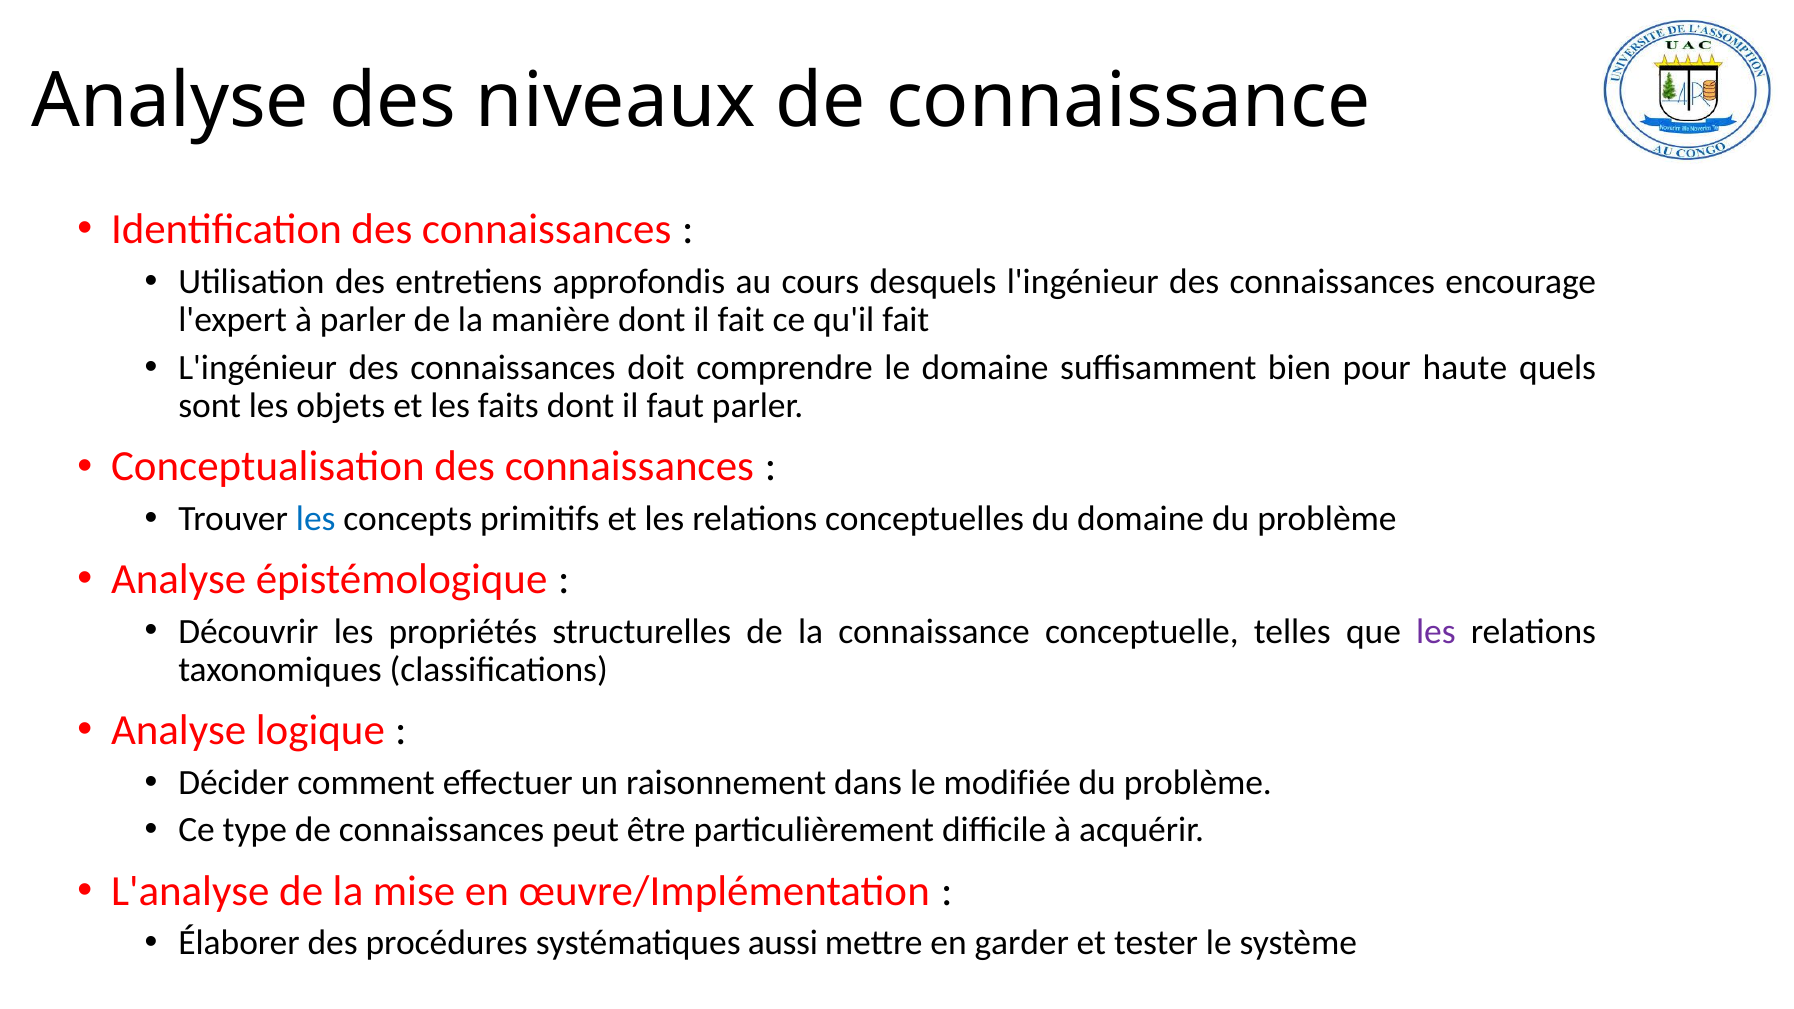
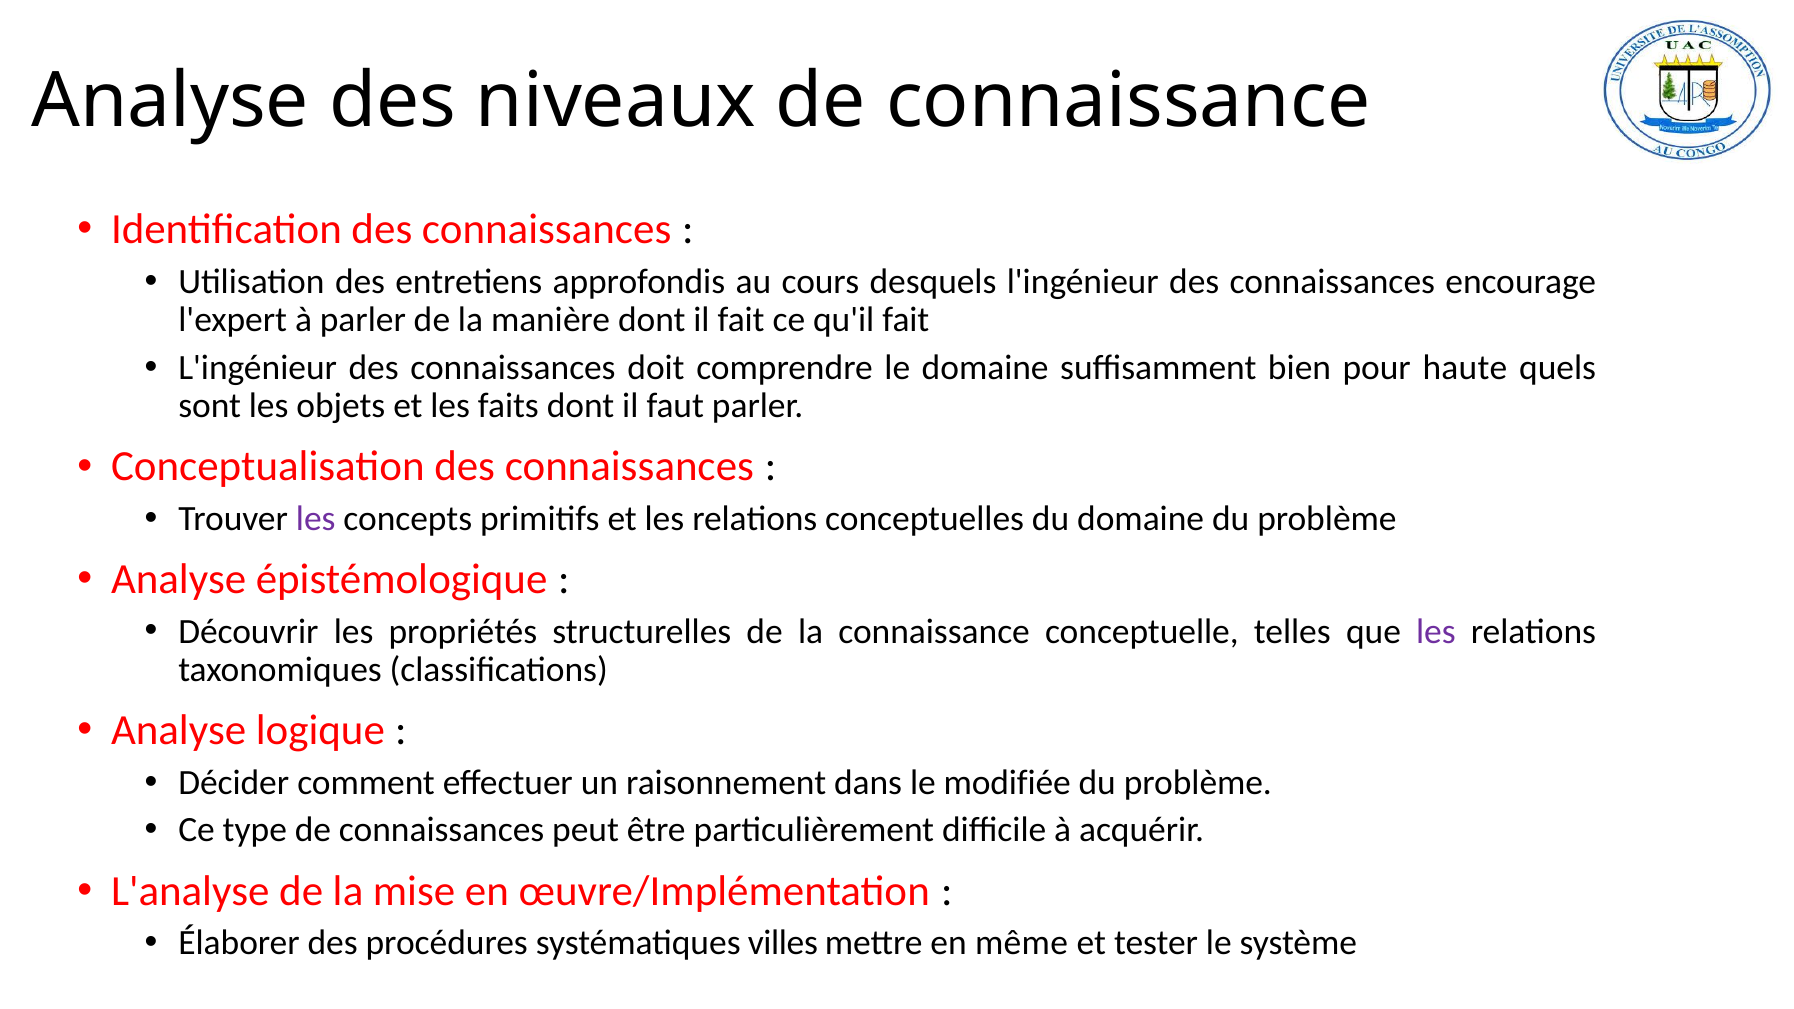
les at (316, 519) colour: blue -> purple
aussi: aussi -> villes
garder: garder -> même
